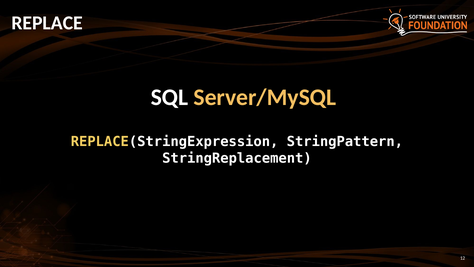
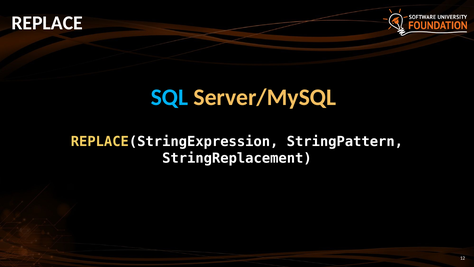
SQL colour: white -> light blue
